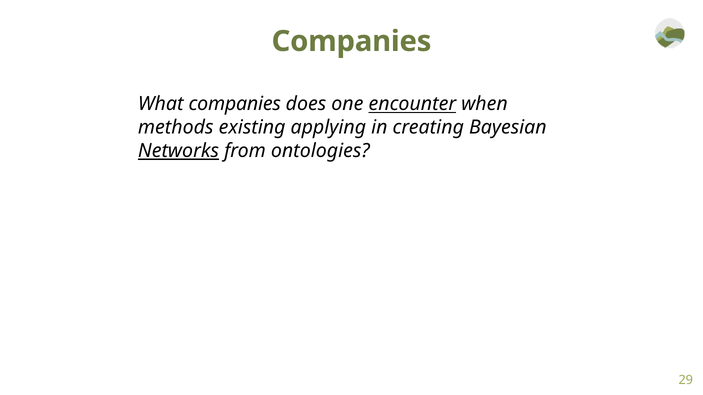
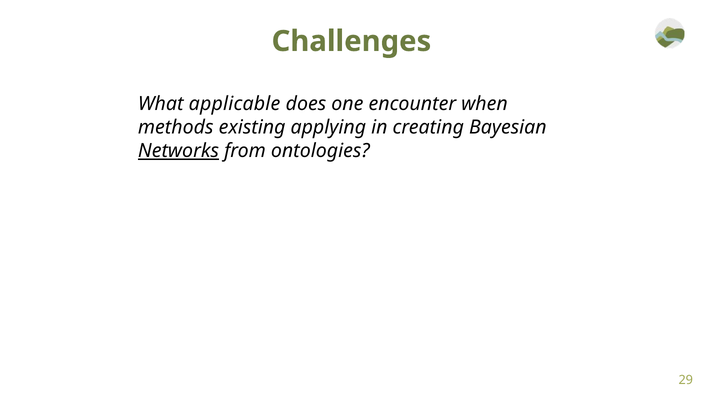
Companies at (351, 41): Companies -> Challenges
What companies: companies -> applicable
encounter underline: present -> none
